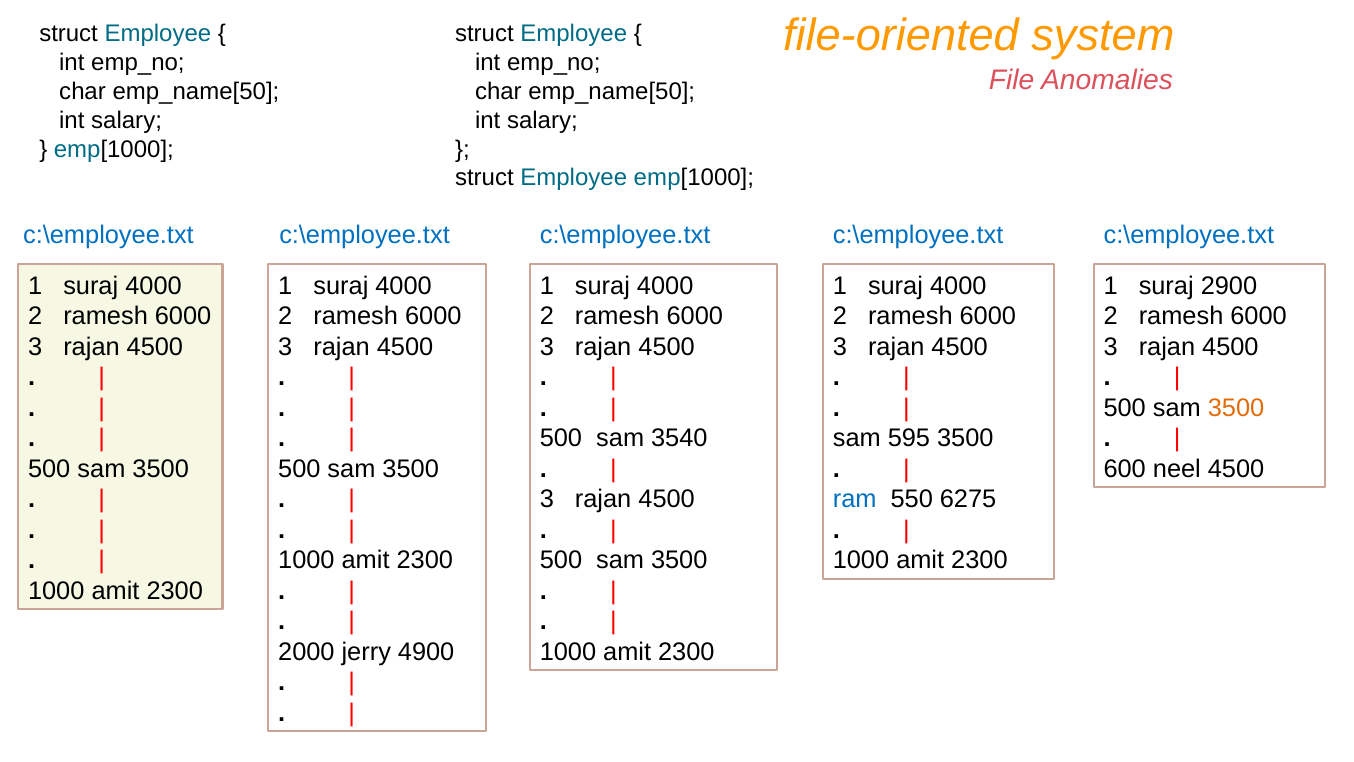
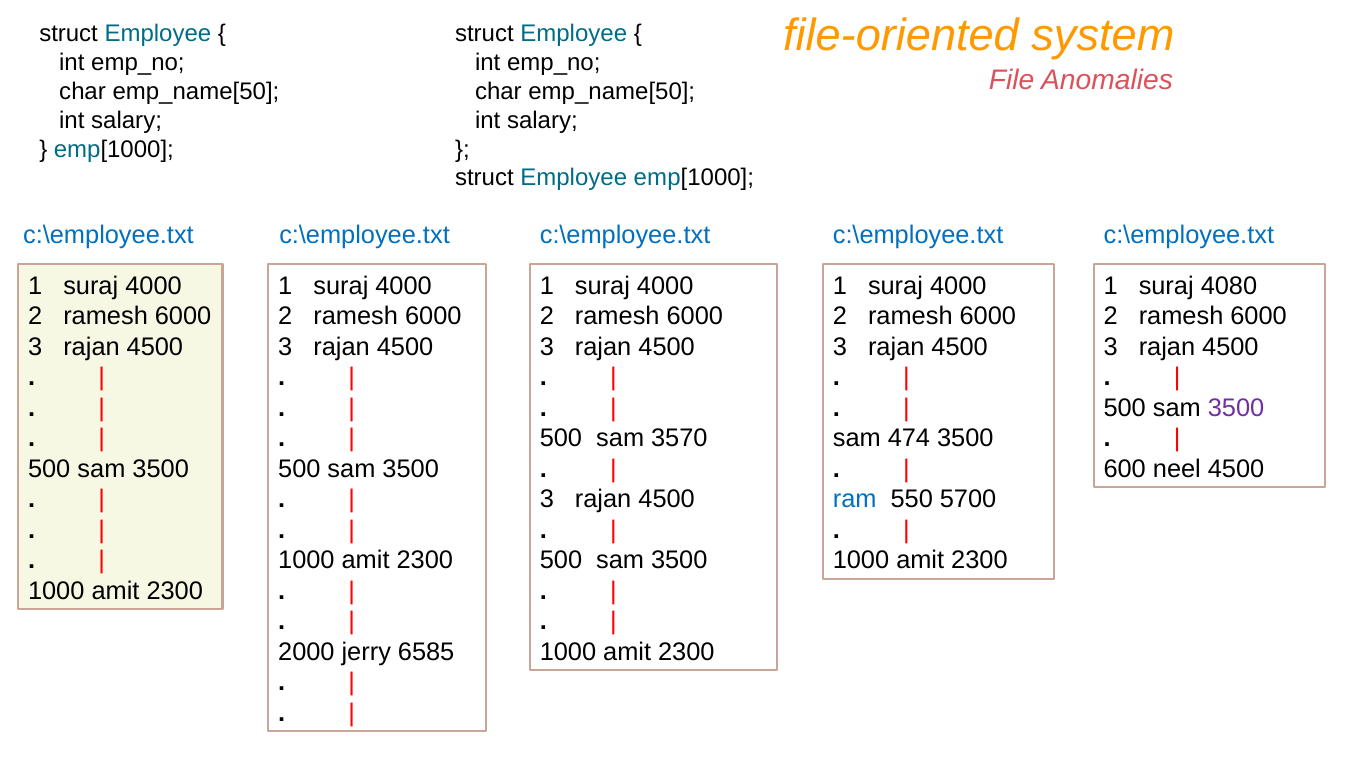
2900: 2900 -> 4080
3500 at (1236, 408) colour: orange -> purple
3540: 3540 -> 3570
595: 595 -> 474
6275: 6275 -> 5700
4900: 4900 -> 6585
